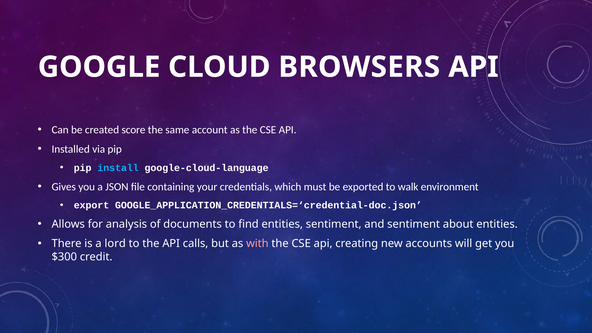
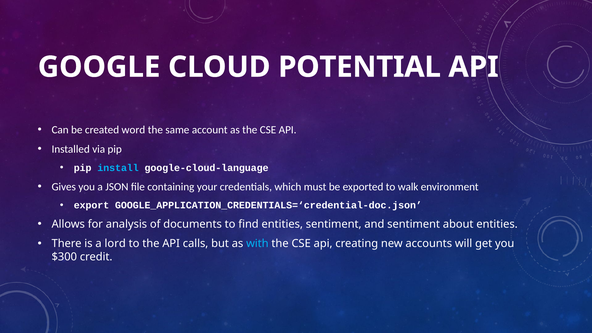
BROWSERS: BROWSERS -> POTENTIAL
score: score -> word
with colour: pink -> light blue
